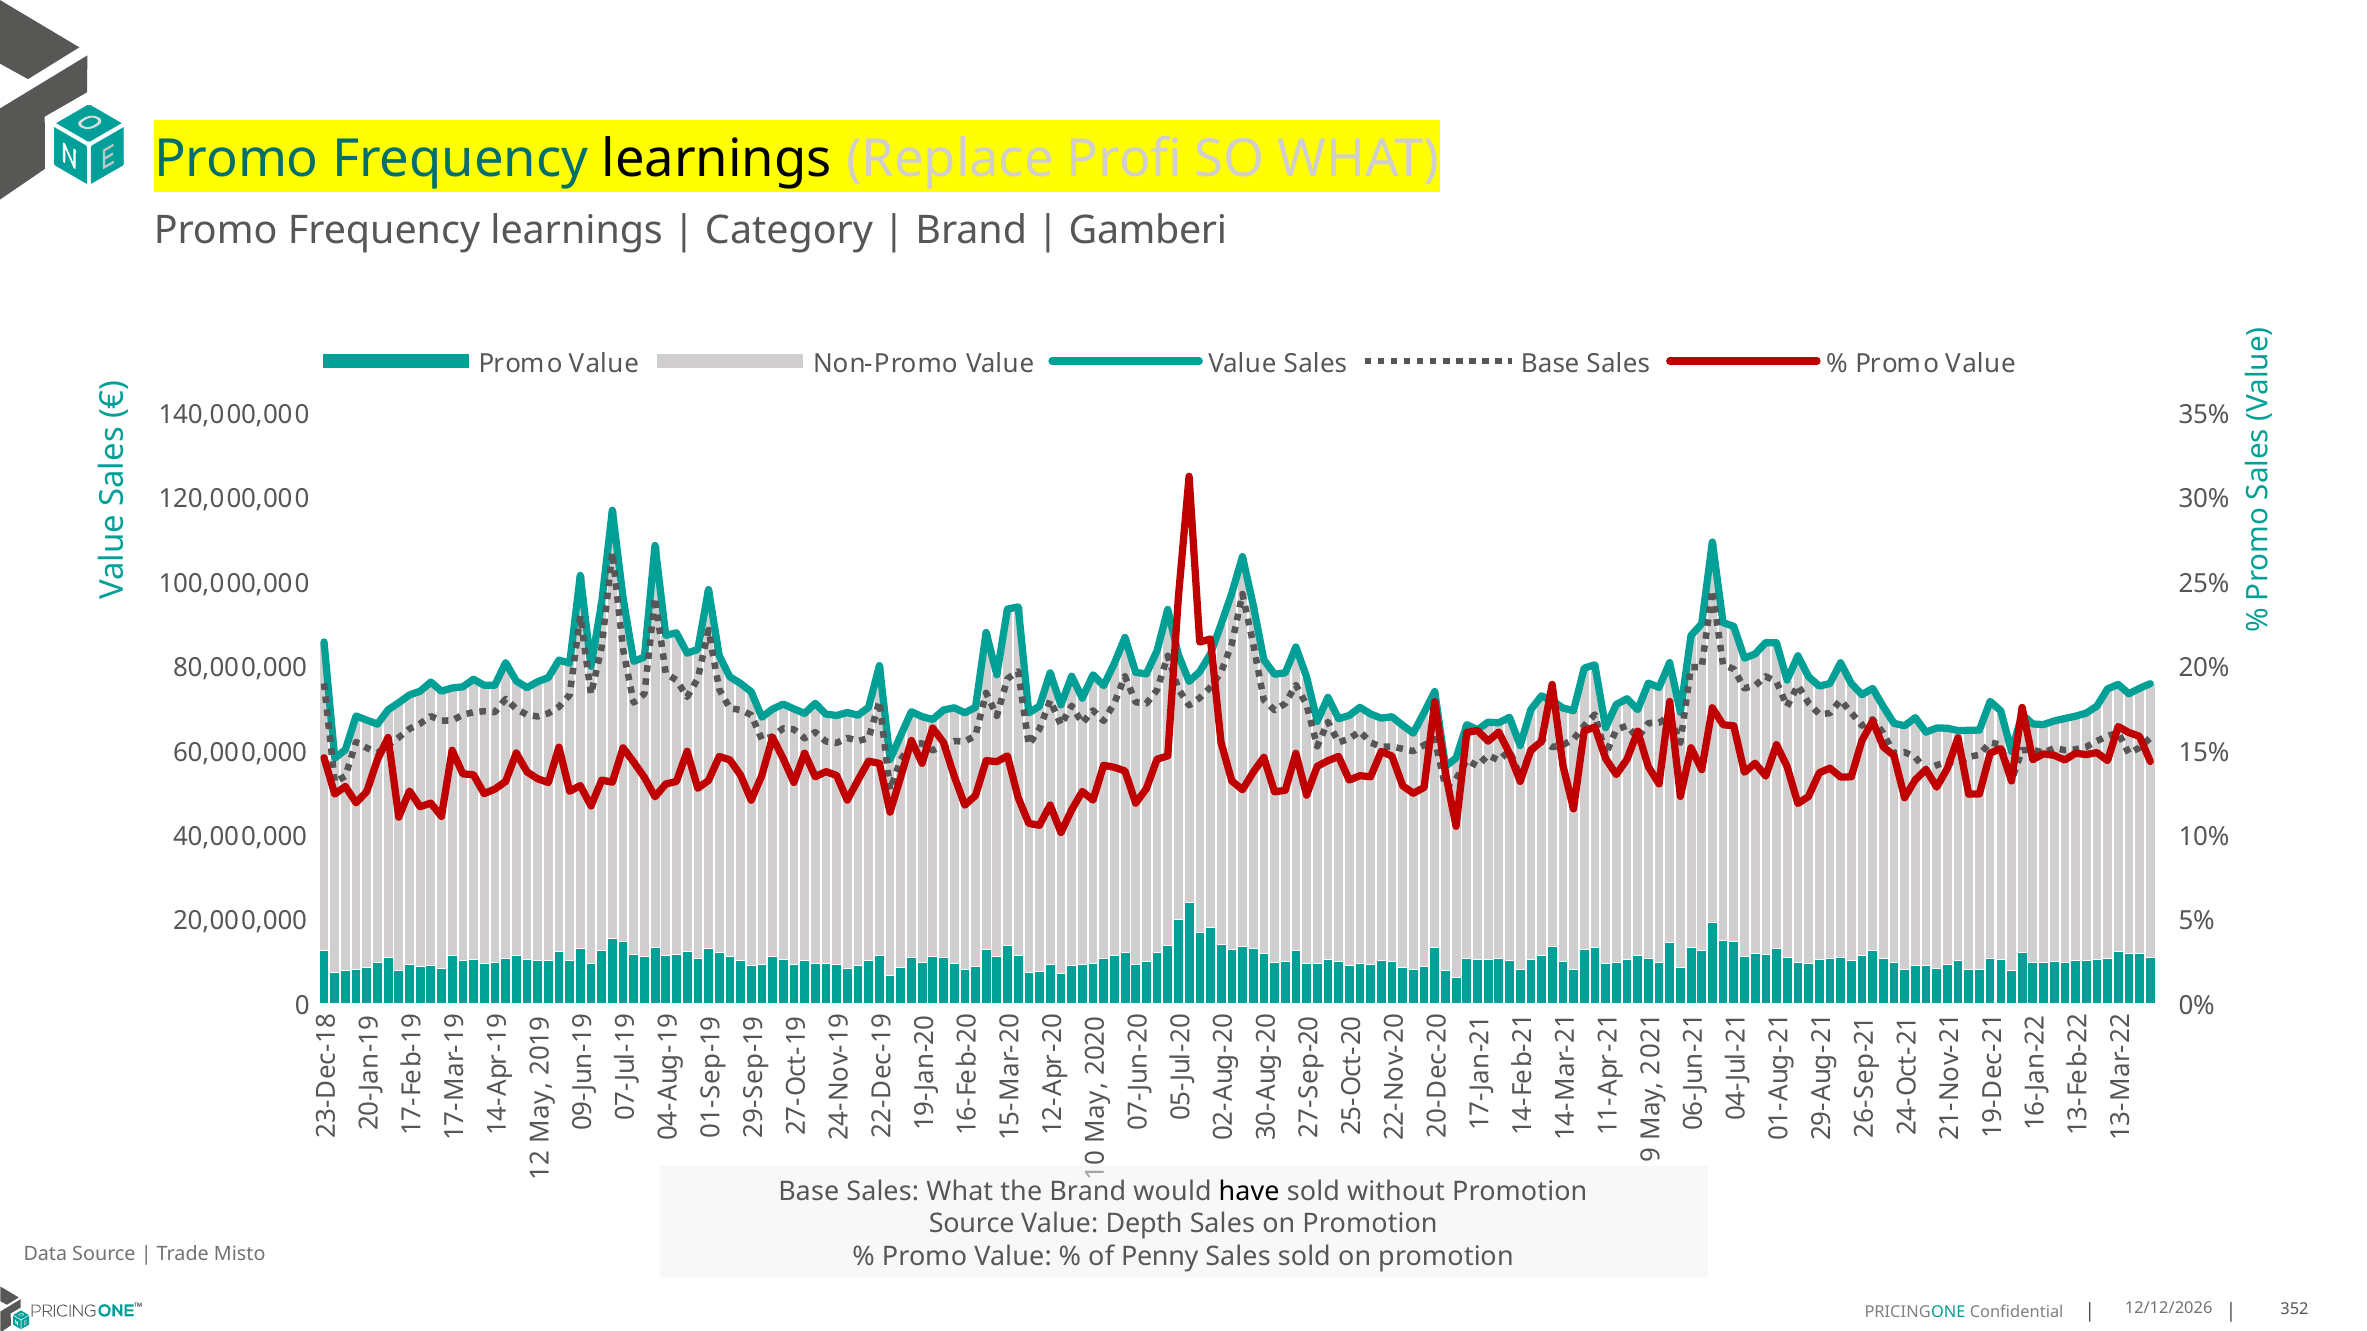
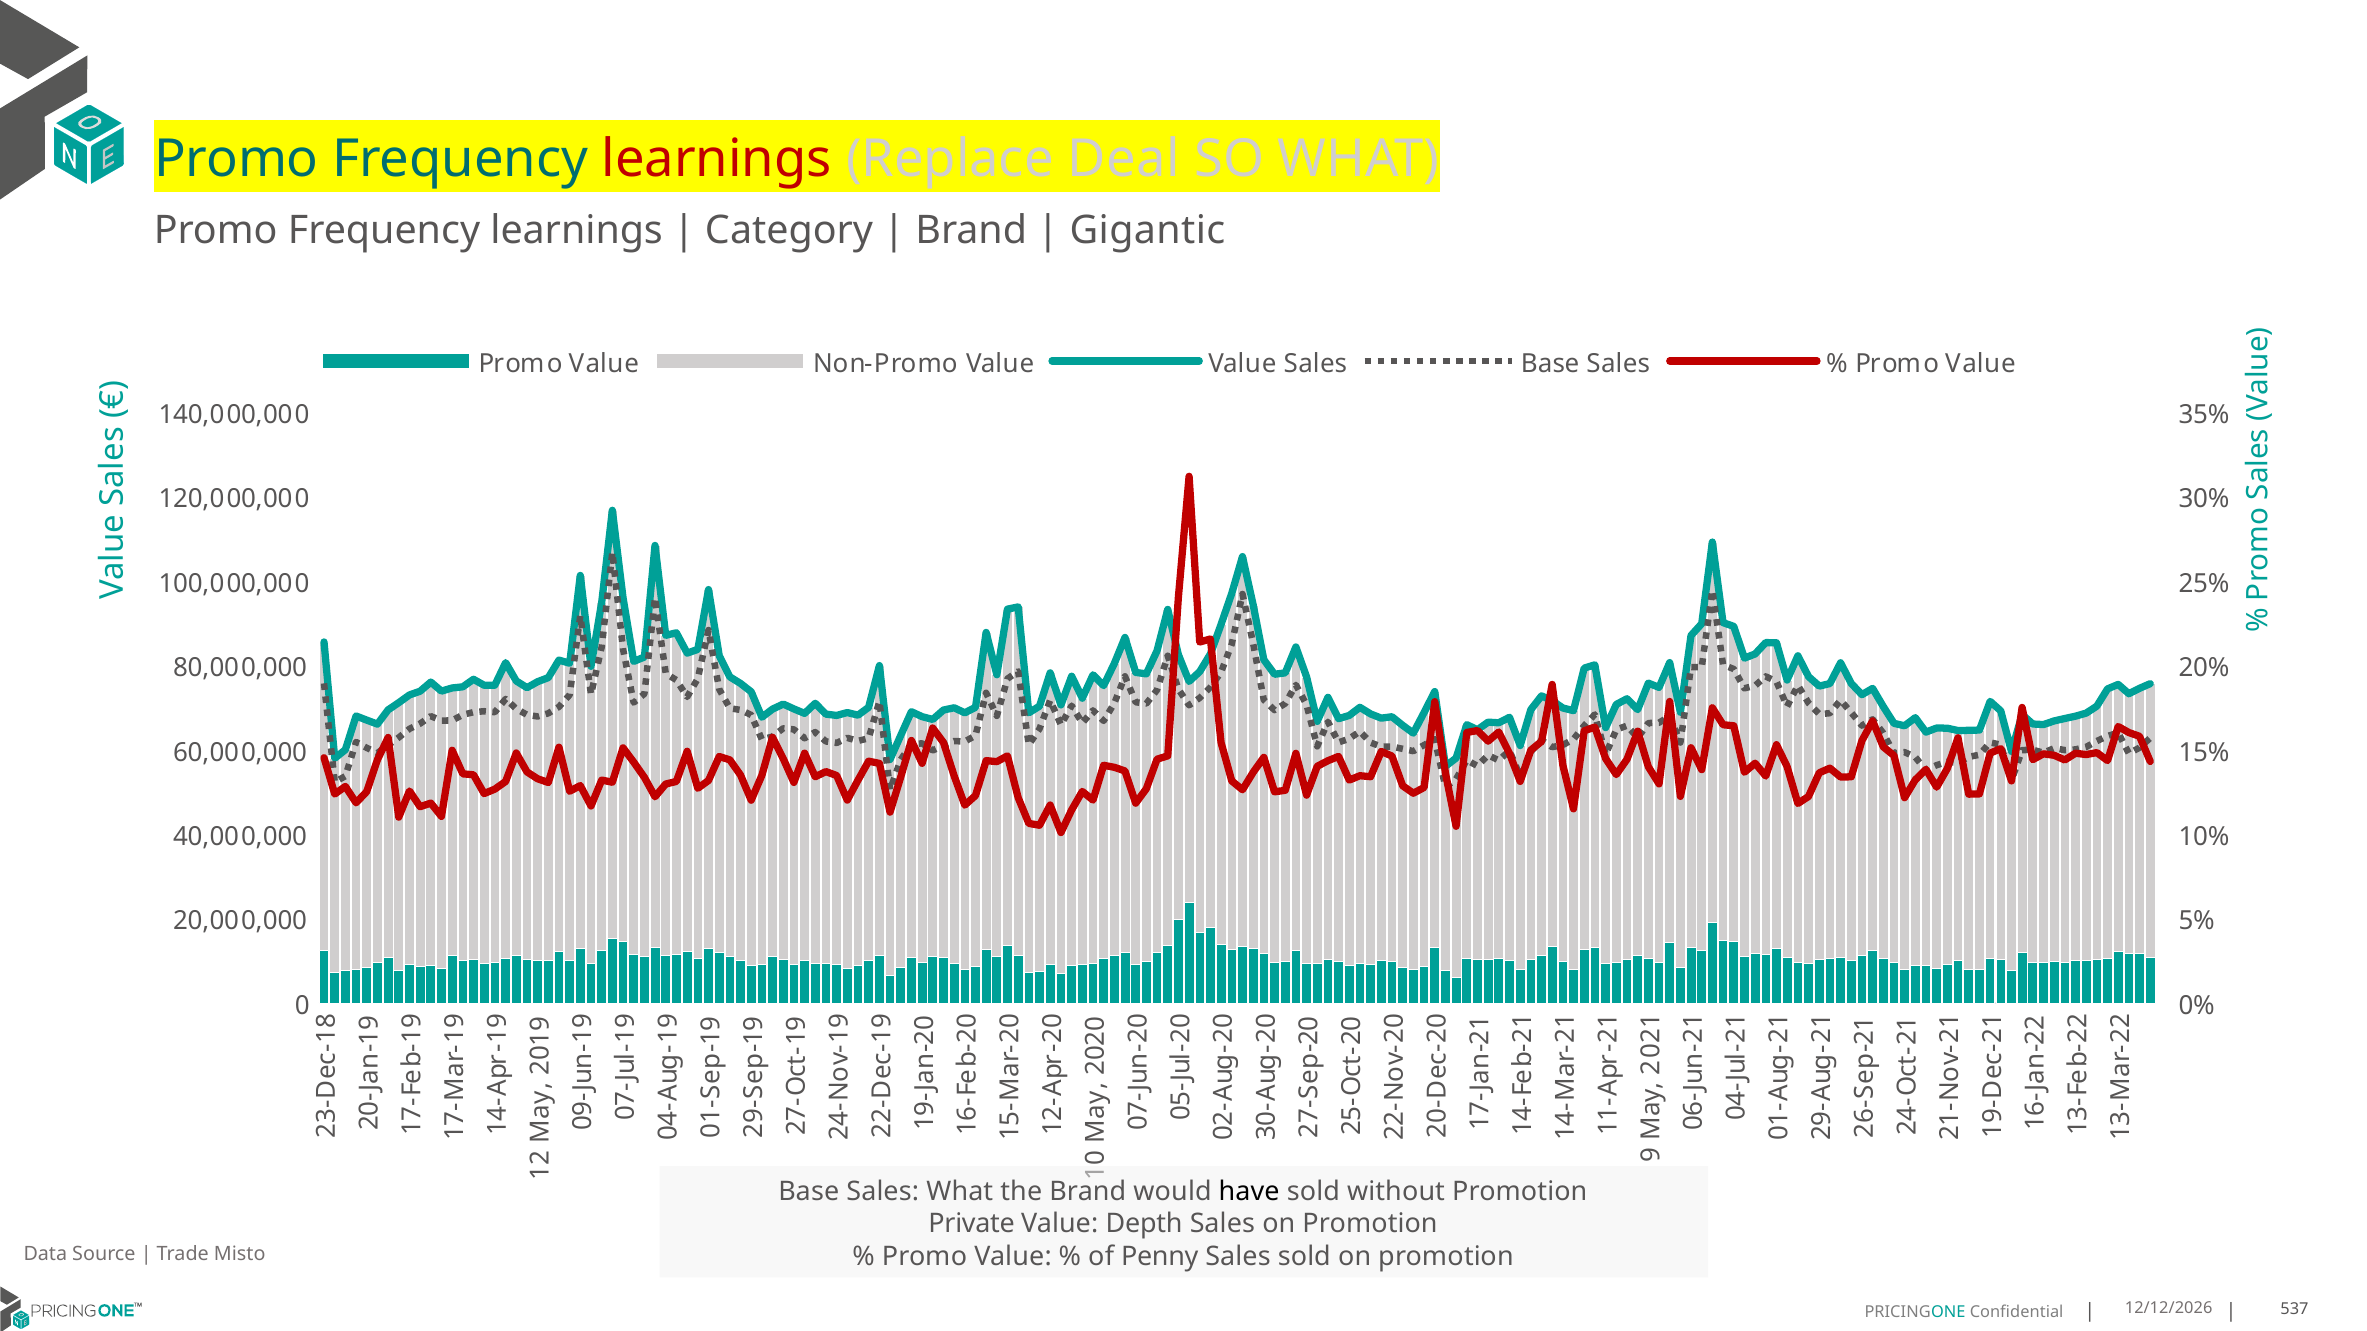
learnings at (717, 159) colour: black -> red
Profi: Profi -> Deal
Gamberi: Gamberi -> Gigantic
Source at (972, 1224): Source -> Private
352: 352 -> 537
